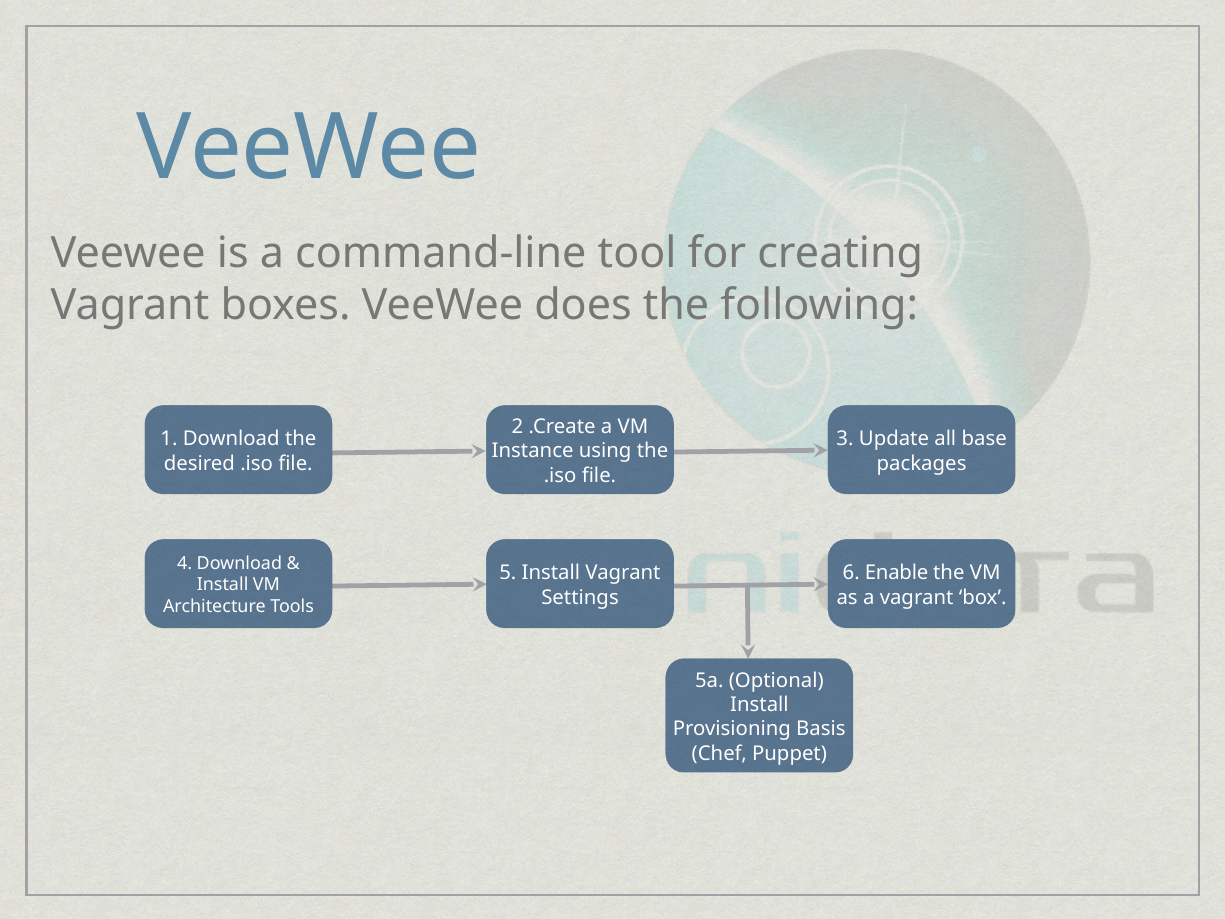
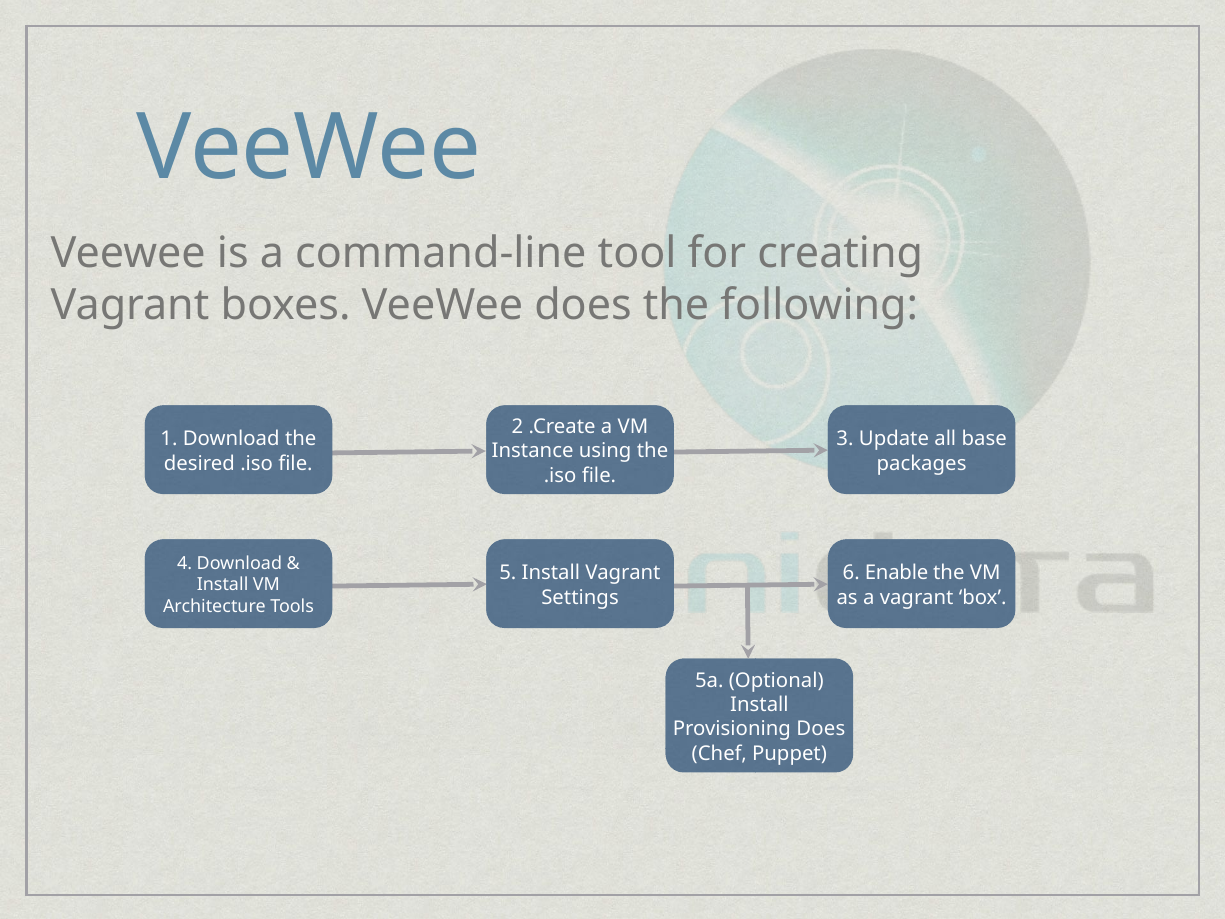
Provisioning Basis: Basis -> Does
